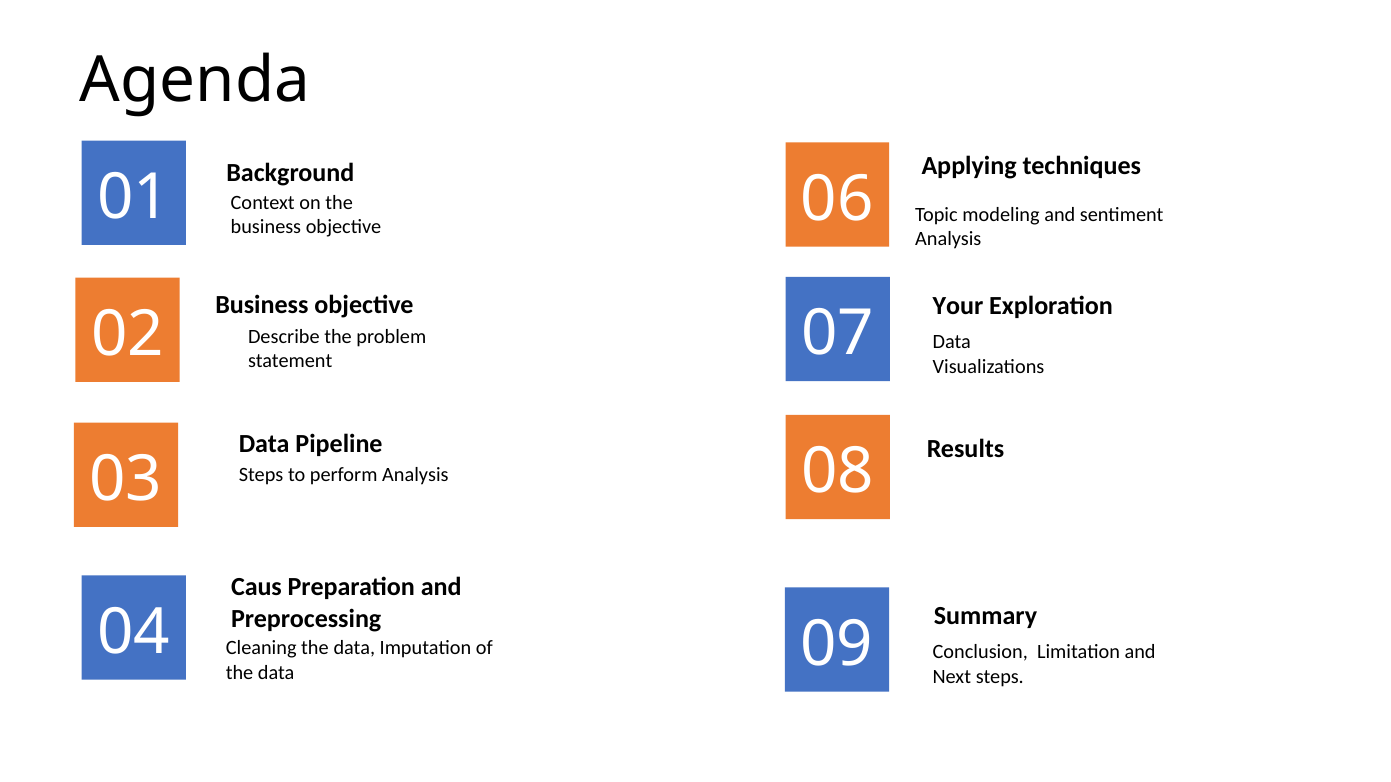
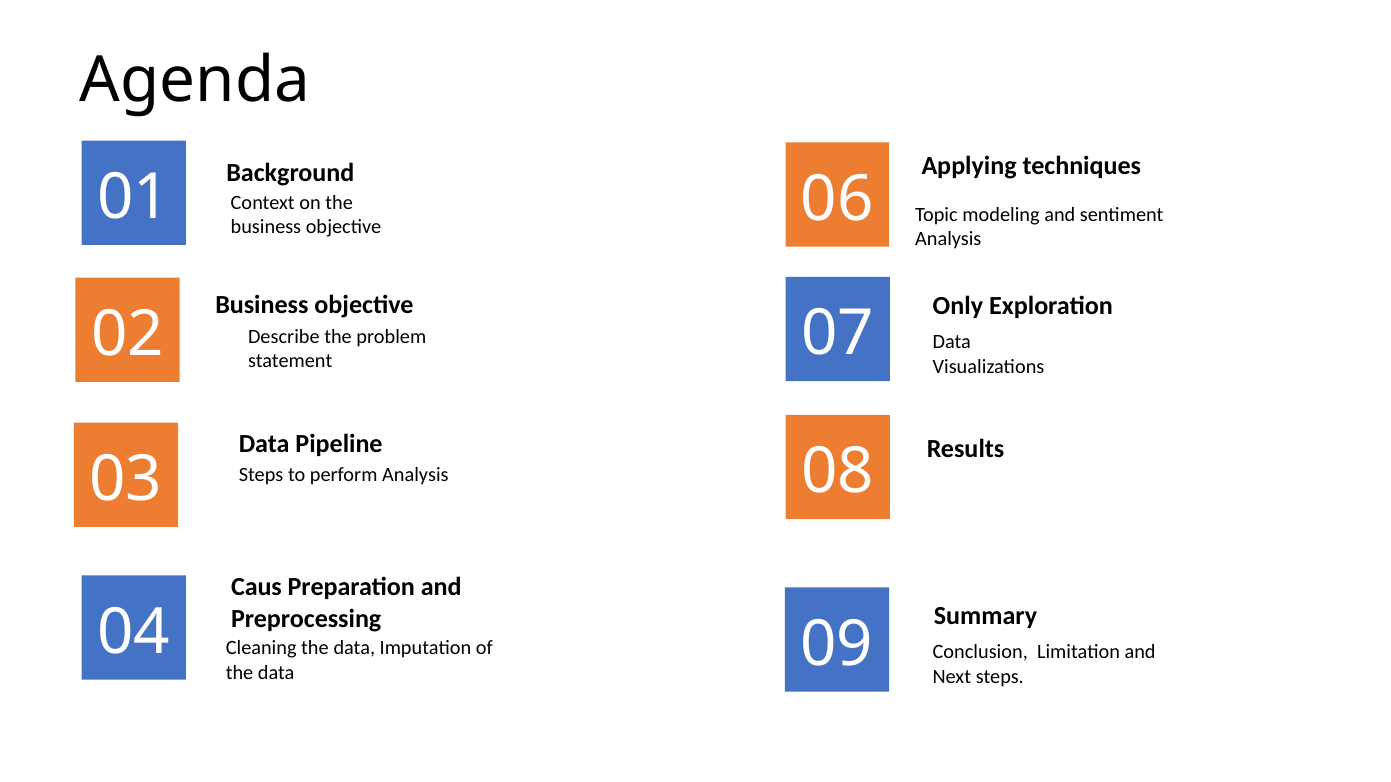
Your: Your -> Only
